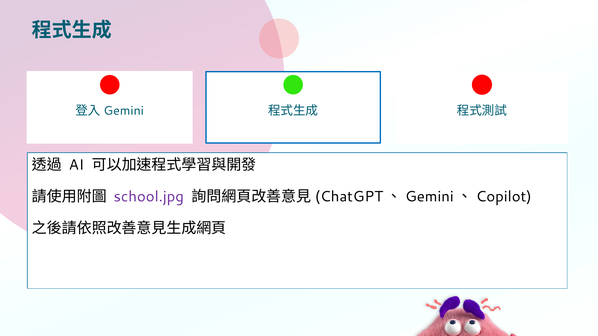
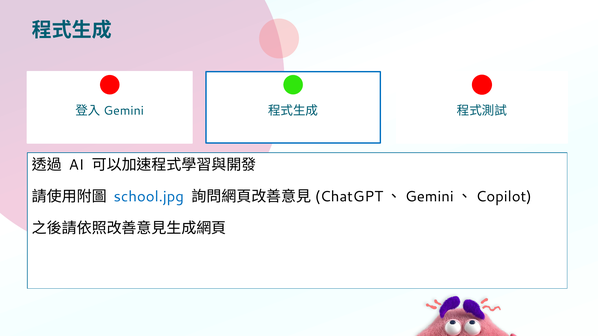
school.jpg colour: purple -> blue
